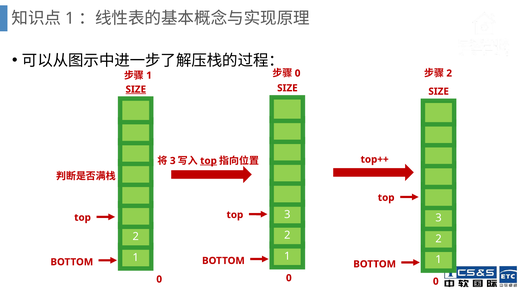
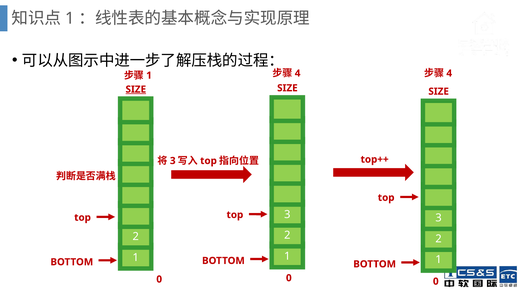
0 at (298, 73): 0 -> 4
2 at (449, 73): 2 -> 4
top at (209, 161) underline: present -> none
